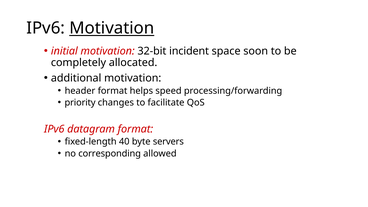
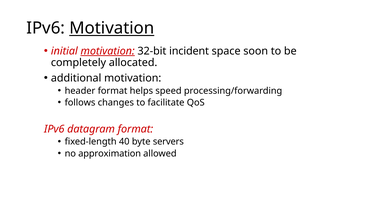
motivation at (108, 51) underline: none -> present
priority: priority -> follows
corresponding: corresponding -> approximation
